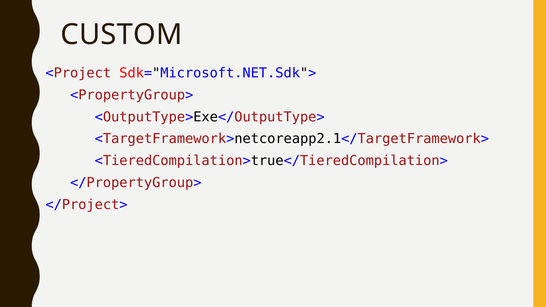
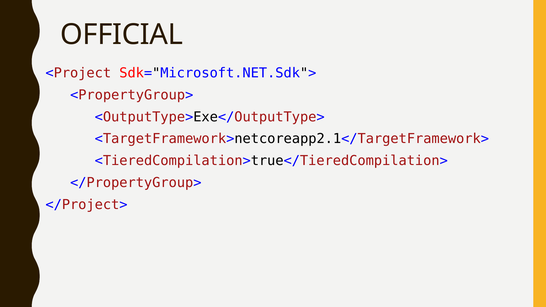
CUSTOM: CUSTOM -> OFFICIAL
